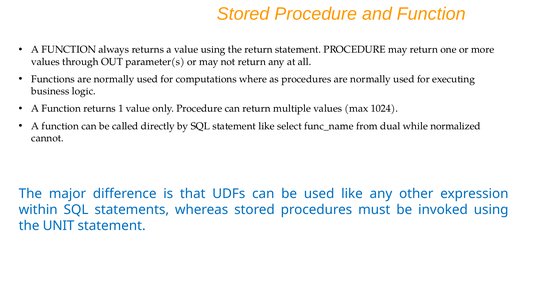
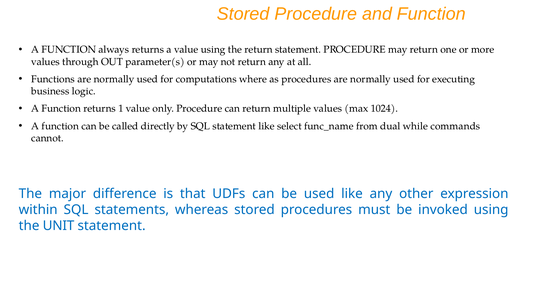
normalized: normalized -> commands
